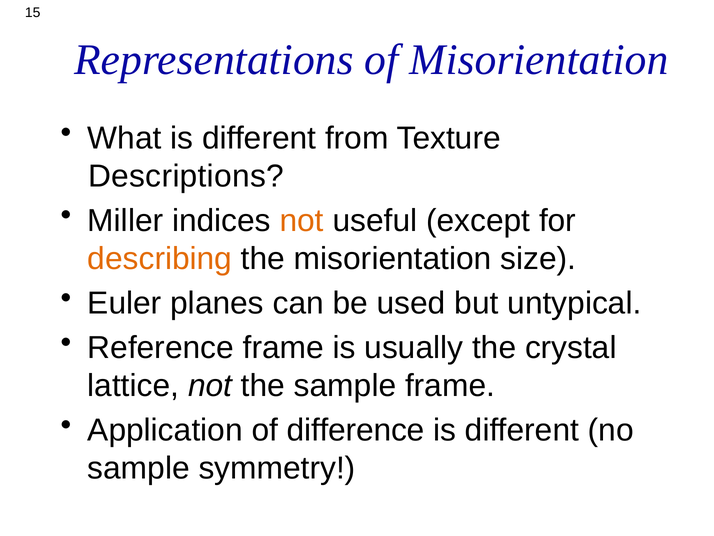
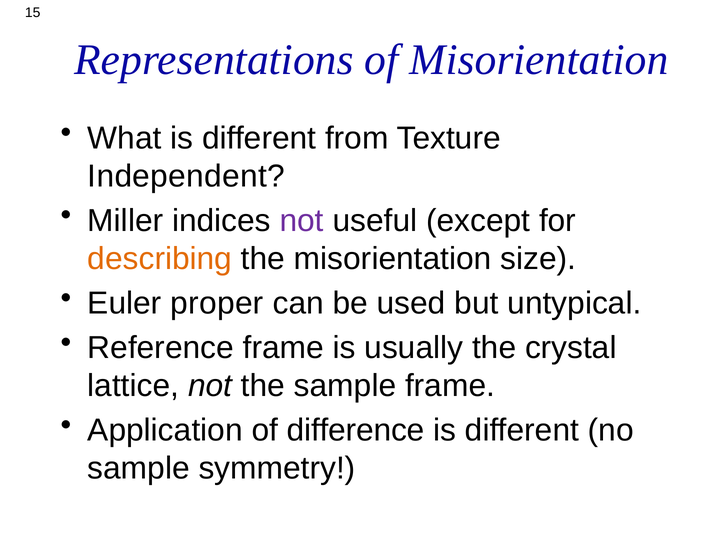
Descriptions: Descriptions -> Independent
not at (302, 220) colour: orange -> purple
planes: planes -> proper
